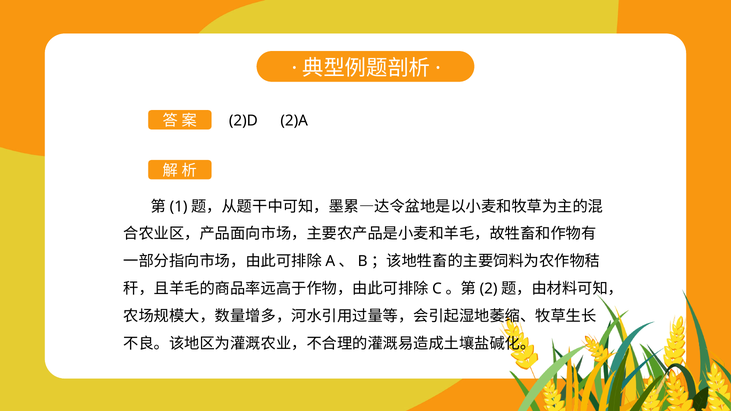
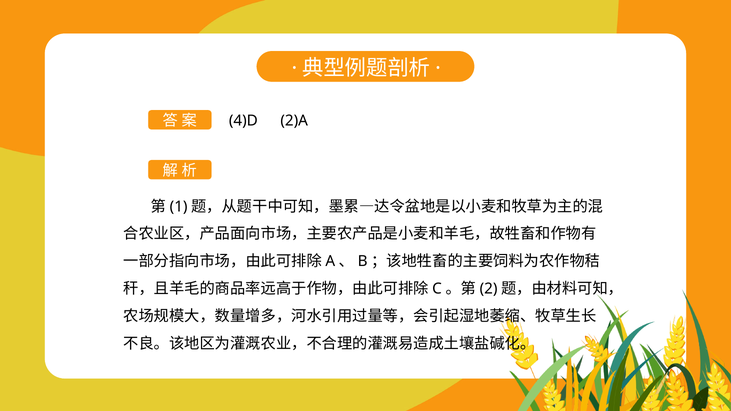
2)D: 2)D -> 4)D
